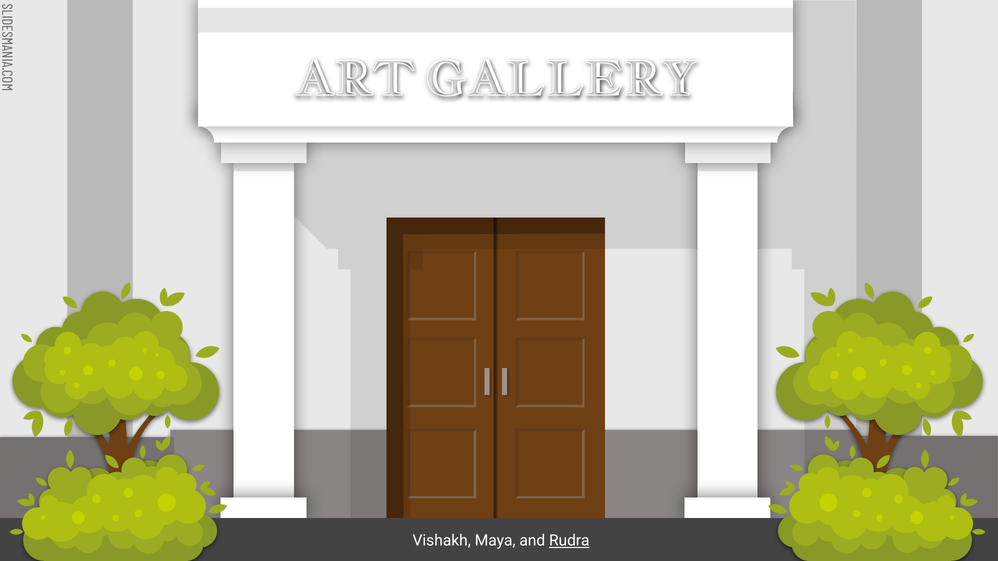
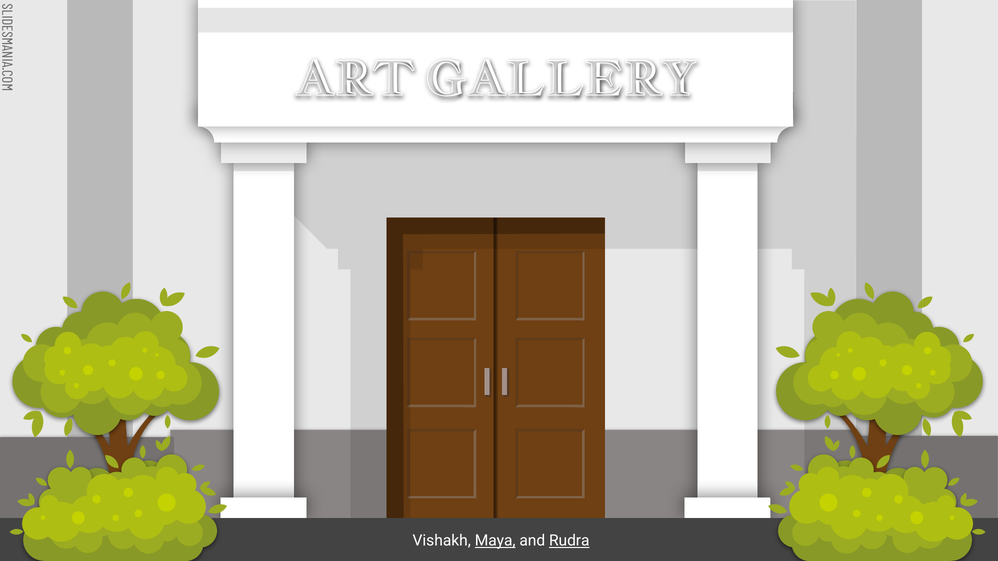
Maya underline: none -> present
